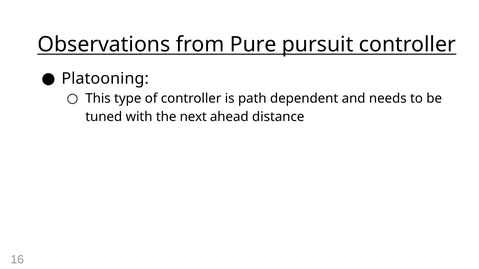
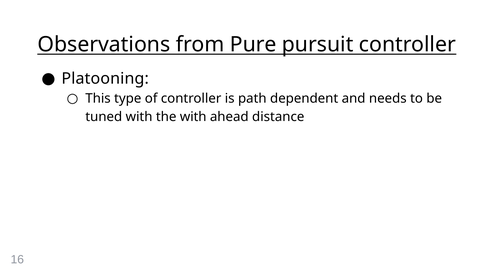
the next: next -> with
